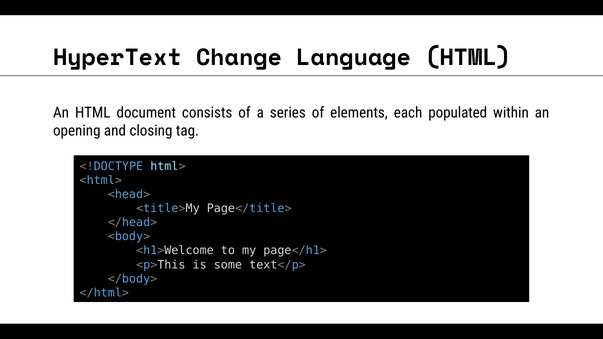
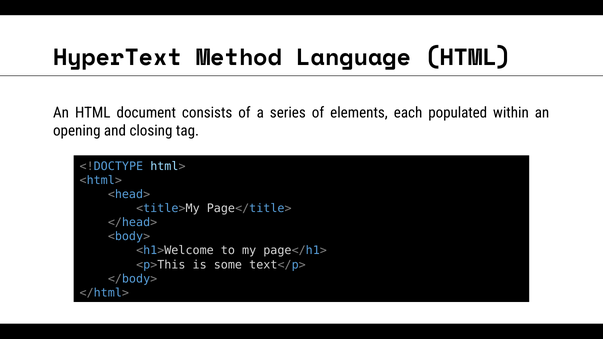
Change: Change -> Method
